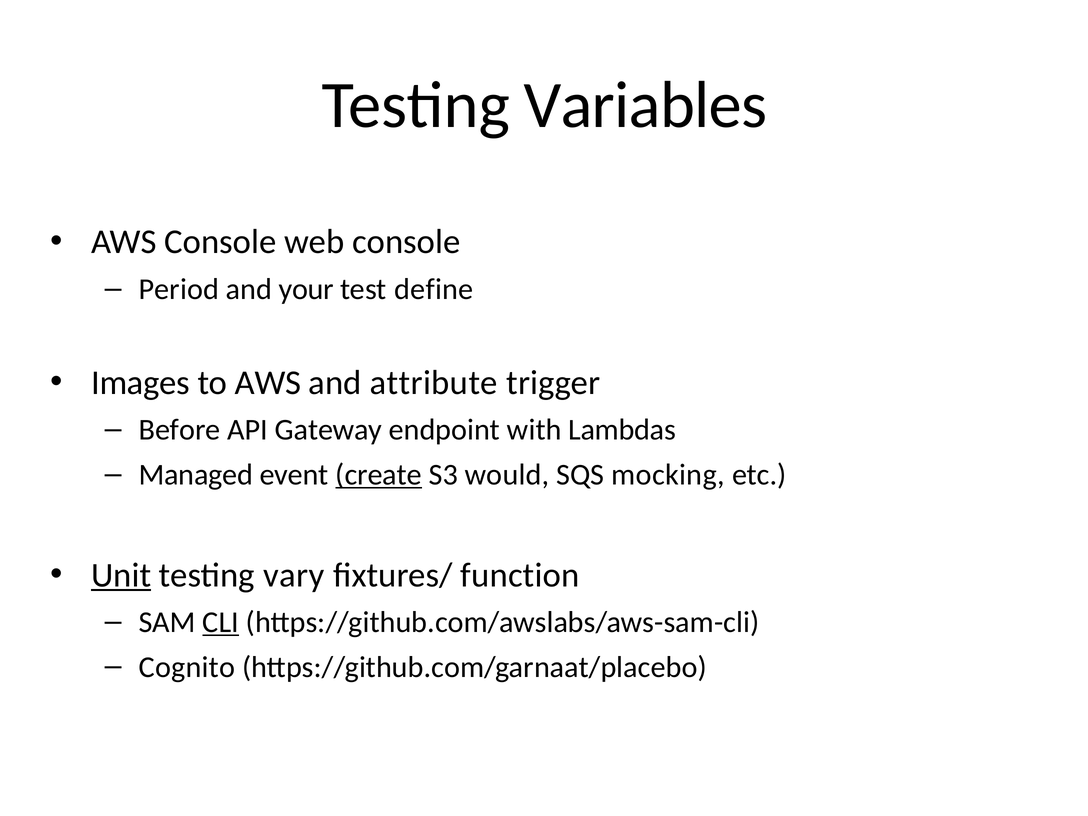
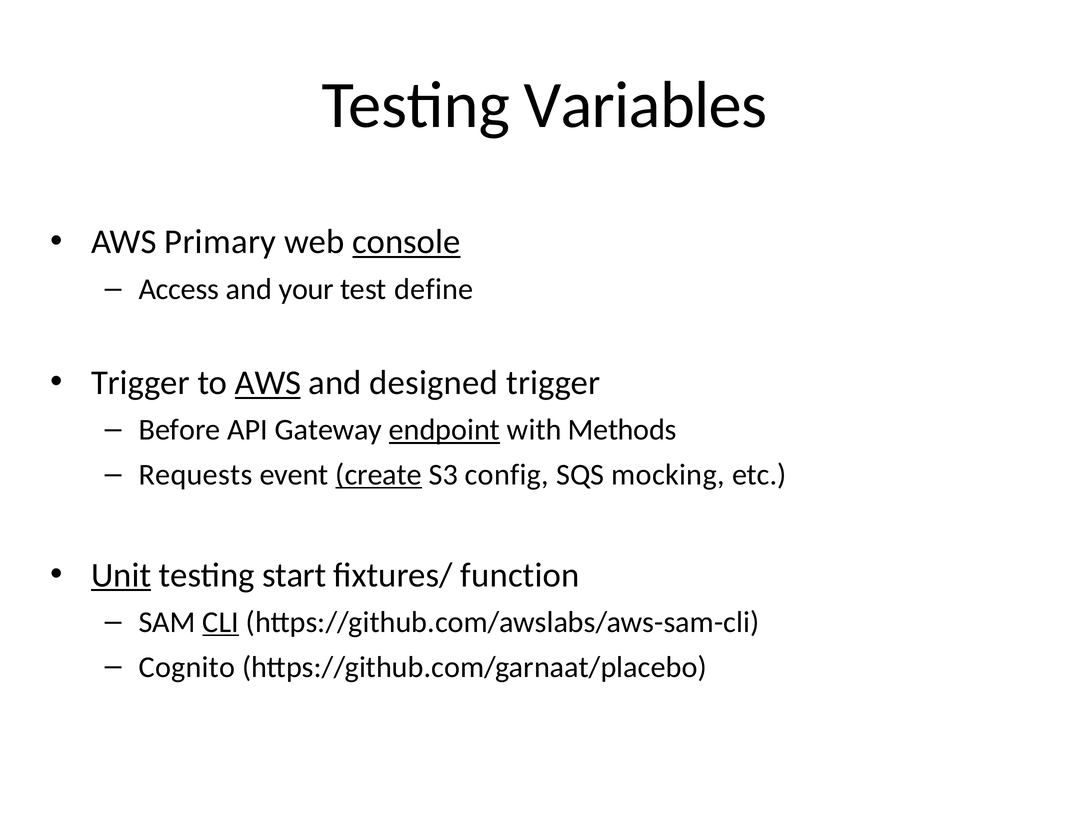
AWS Console: Console -> Primary
console at (406, 242) underline: none -> present
Period: Period -> Access
Images at (140, 383): Images -> Trigger
AWS at (268, 383) underline: none -> present
attribute: attribute -> designed
endpoint underline: none -> present
Lambdas: Lambdas -> Methods
Managed: Managed -> Requests
would: would -> config
vary: vary -> start
